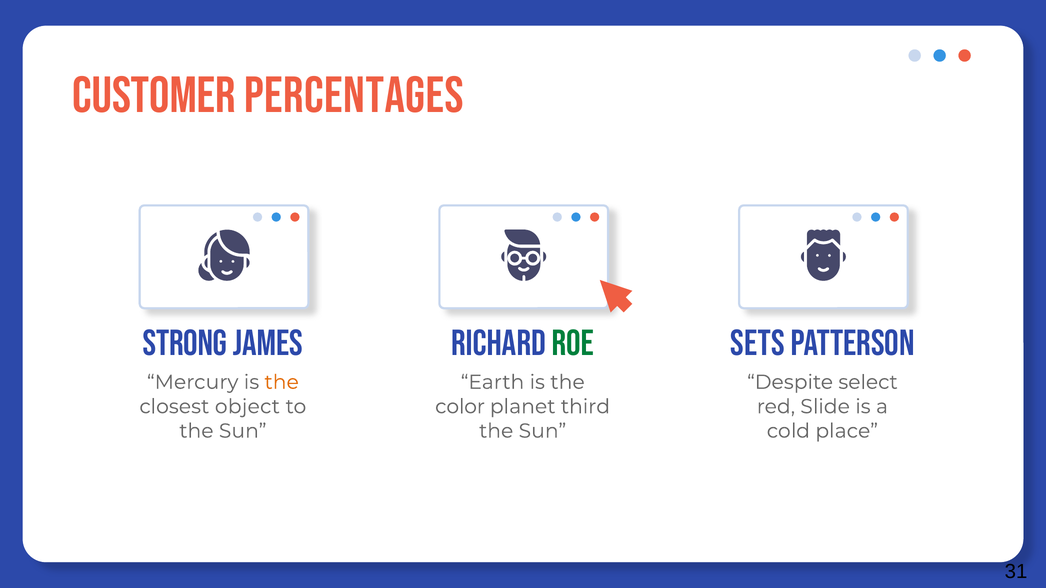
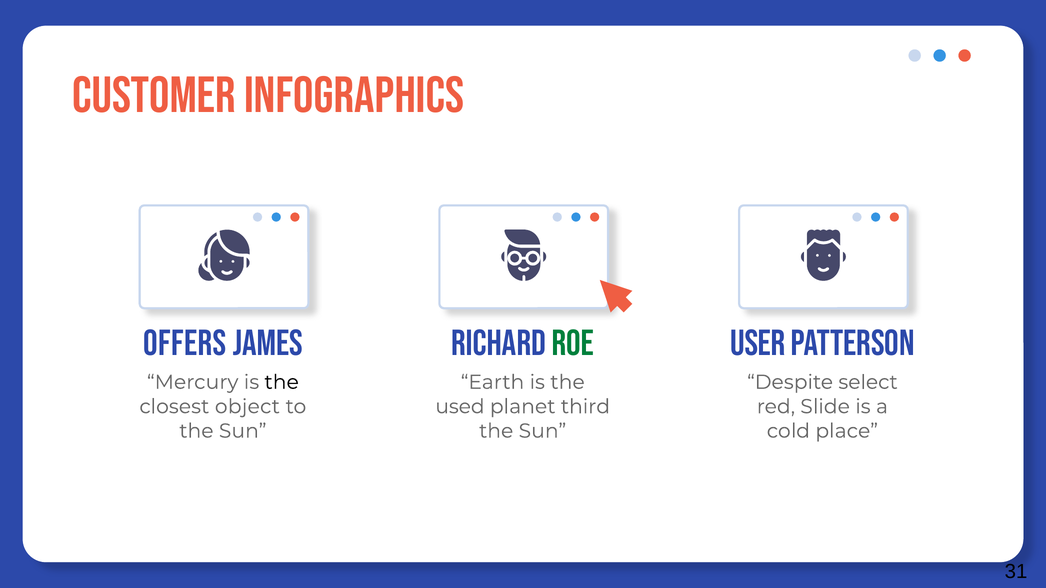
PERCENTAGES: PERCENTAGES -> INFOGRAPHICS
STRONG: STRONG -> OFFERS
SETS: SETS -> USER
the at (282, 382) colour: orange -> black
color: color -> used
